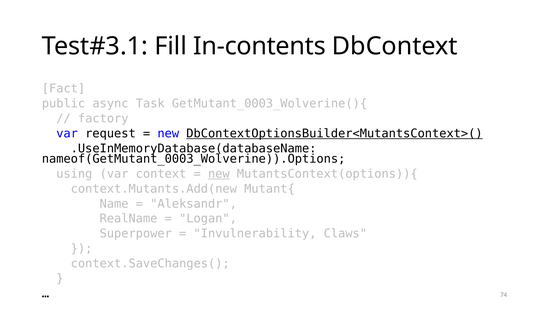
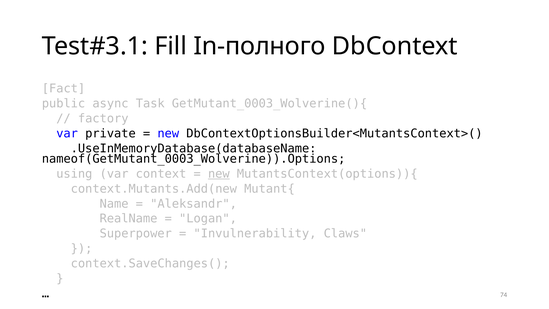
In-contents: In-contents -> In-полного
request: request -> private
DbContextOptionsBuilder<MutantsContext>( underline: present -> none
